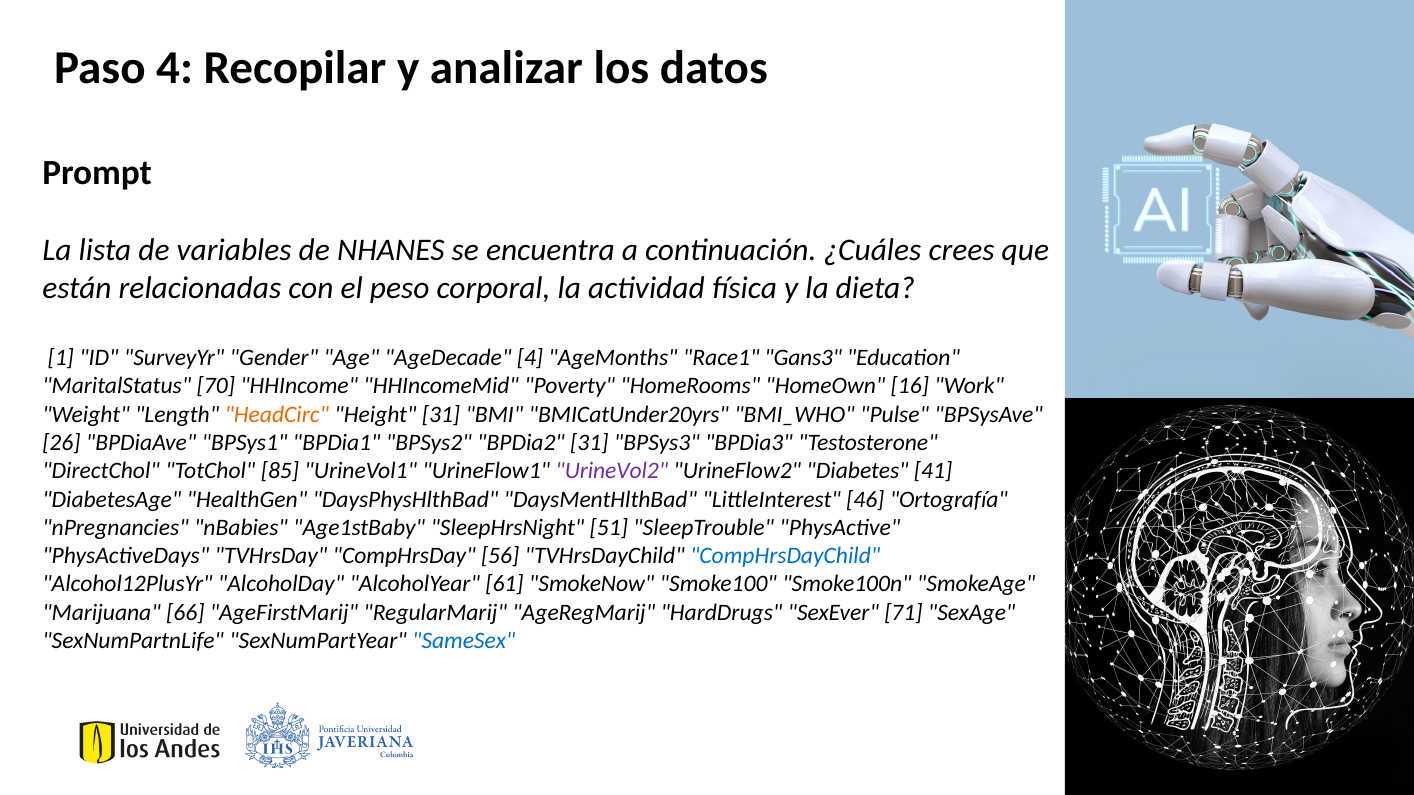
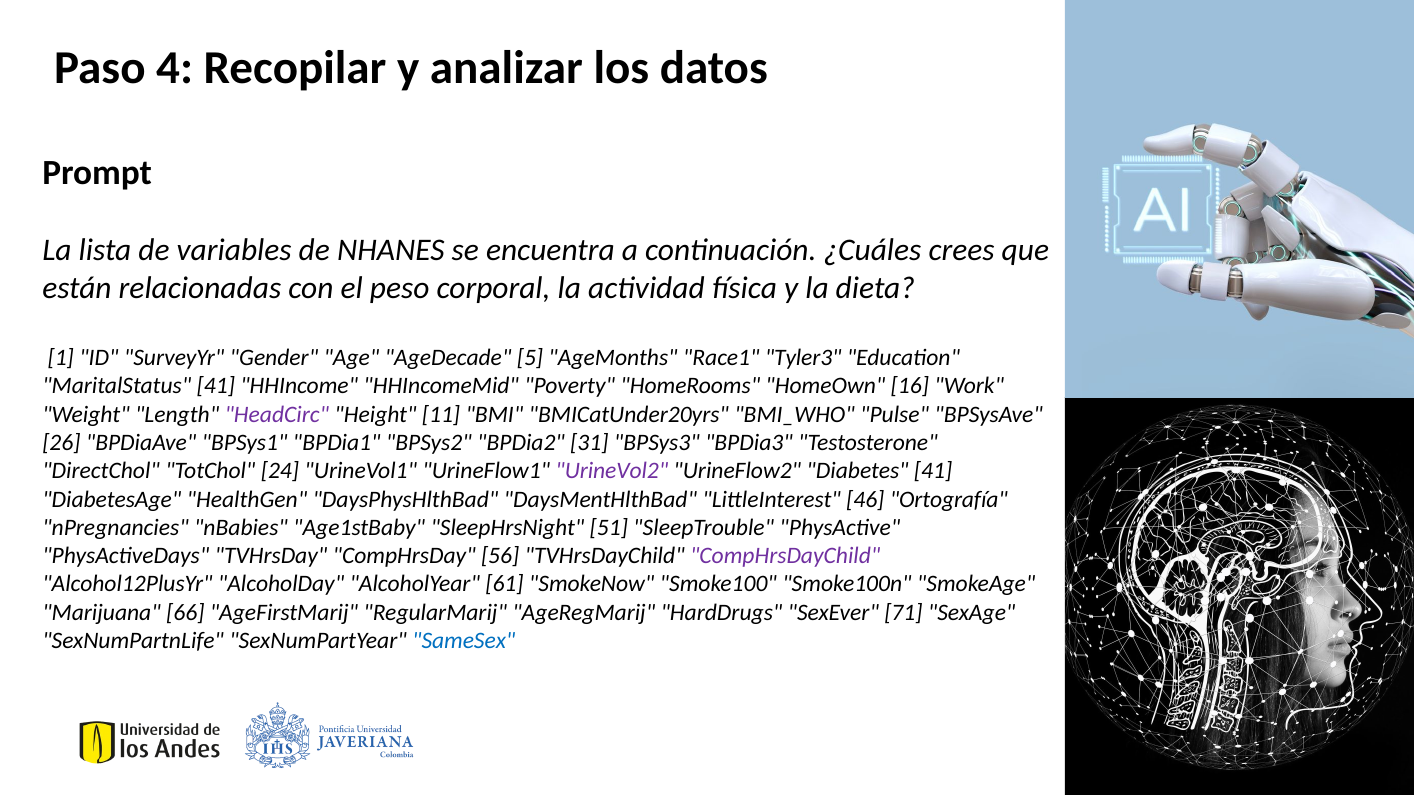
AgeDecade 4: 4 -> 5
Gans3: Gans3 -> Tyler3
MaritalStatus 70: 70 -> 41
HeadCirc colour: orange -> purple
Height 31: 31 -> 11
85: 85 -> 24
CompHrsDayChild colour: blue -> purple
